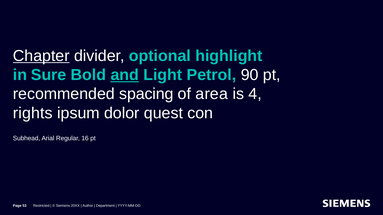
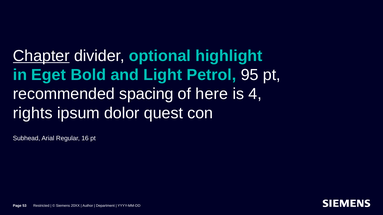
Sure: Sure -> Eget
and underline: present -> none
90: 90 -> 95
area: area -> here
